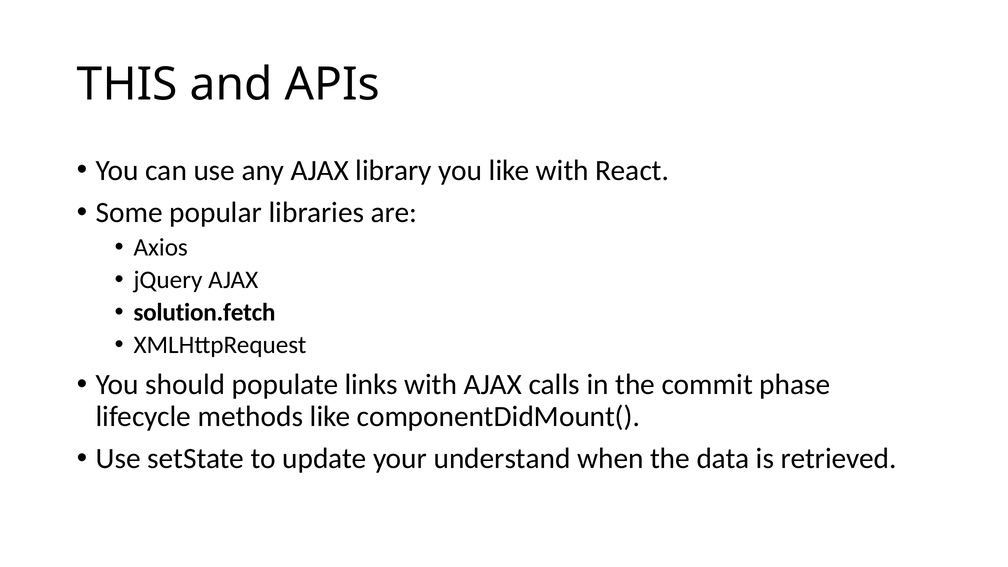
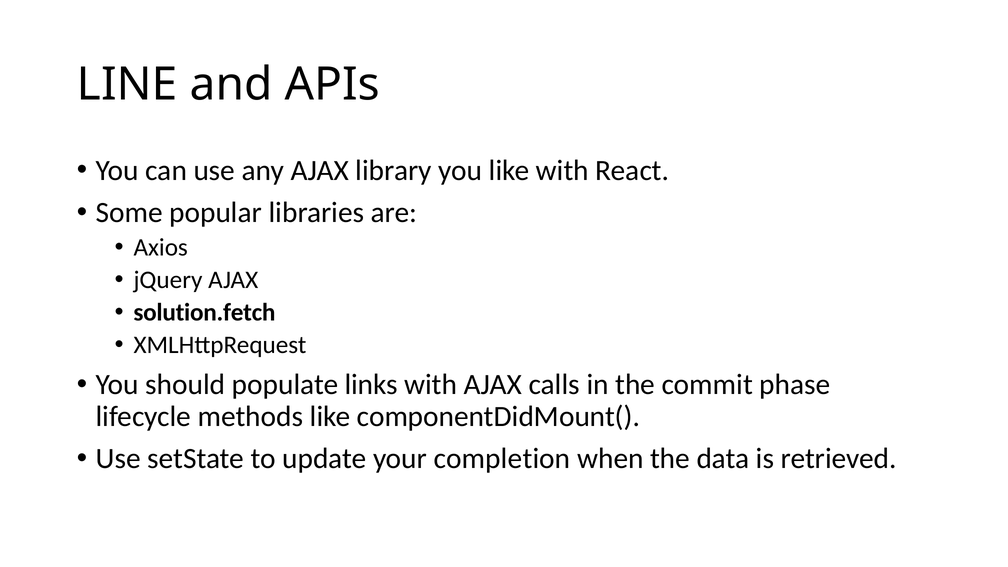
THIS: THIS -> LINE
understand: understand -> completion
